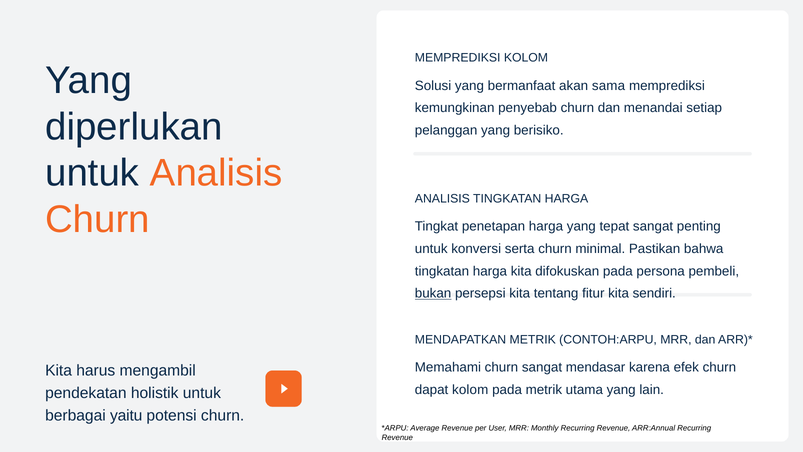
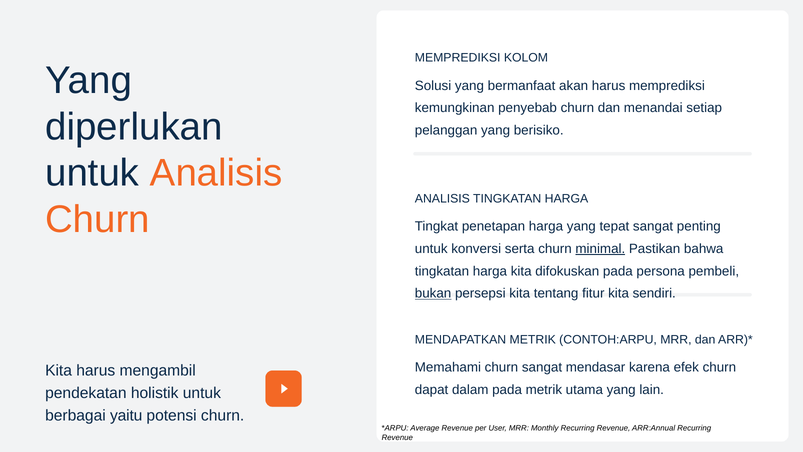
akan sama: sama -> harus
minimal underline: none -> present
dapat kolom: kolom -> dalam
